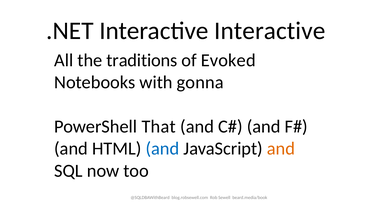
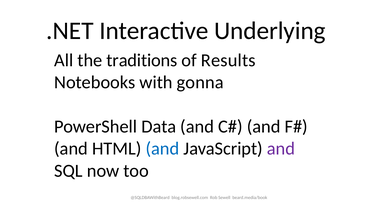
Interactive Interactive: Interactive -> Underlying
Evoked: Evoked -> Results
That: That -> Data
and at (281, 149) colour: orange -> purple
